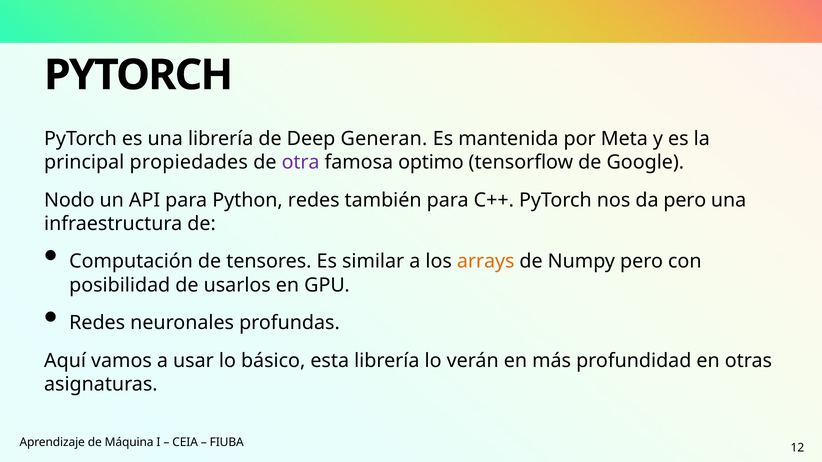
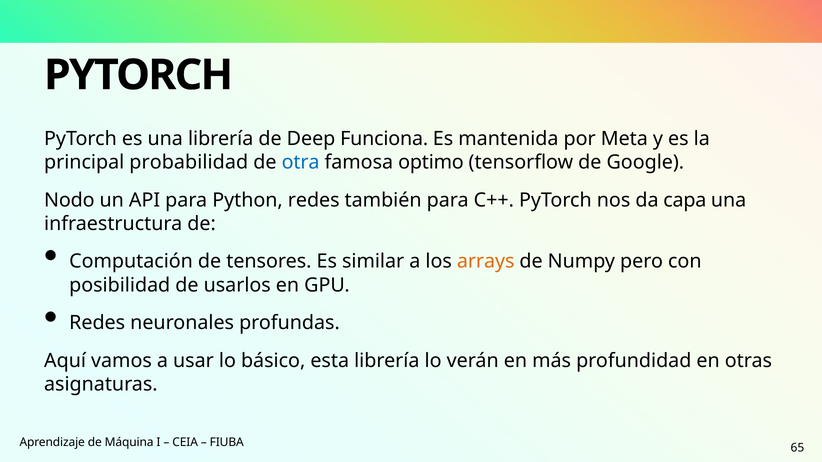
Generan: Generan -> Funciona
propiedades: propiedades -> probabilidad
otra colour: purple -> blue
da pero: pero -> capa
12: 12 -> 65
